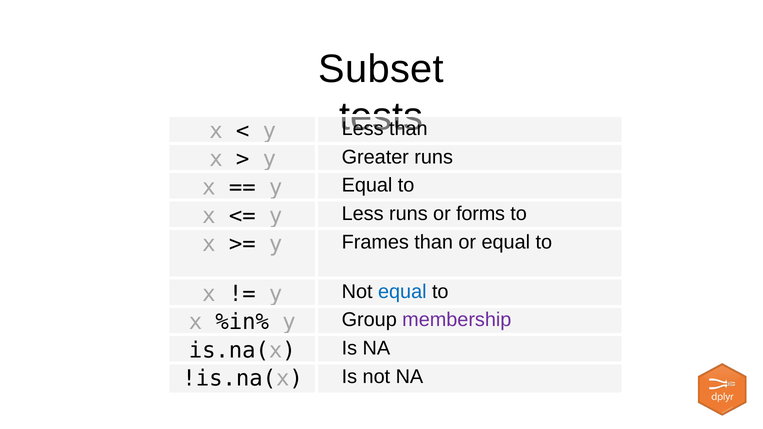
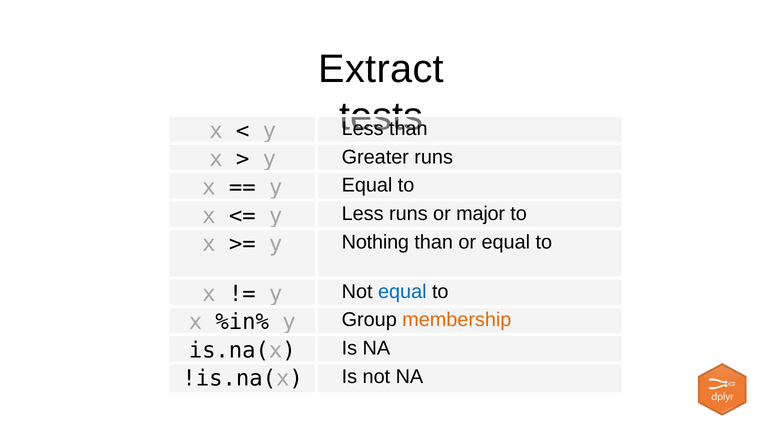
Subset: Subset -> Extract
forms: forms -> major
Frames: Frames -> Nothing
membership colour: purple -> orange
